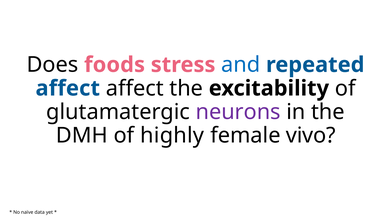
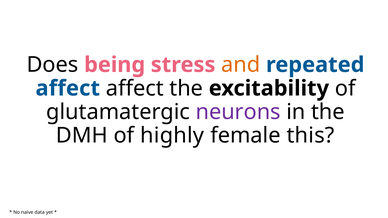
foods: foods -> being
and colour: blue -> orange
vivo: vivo -> this
